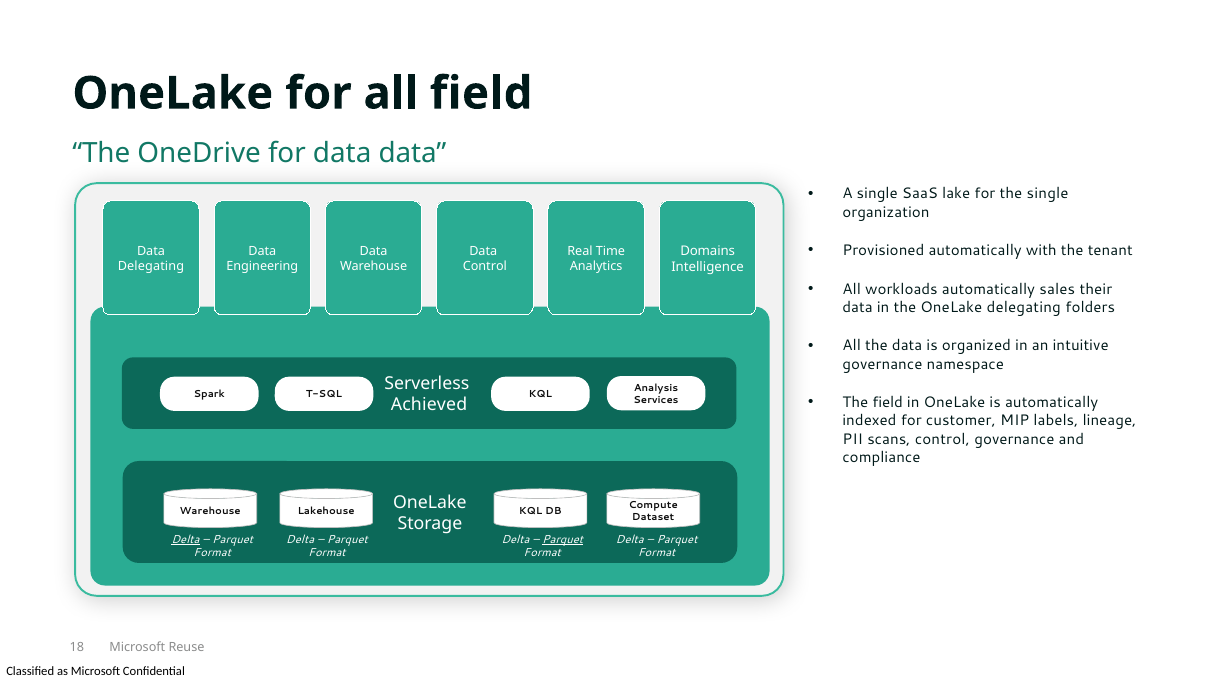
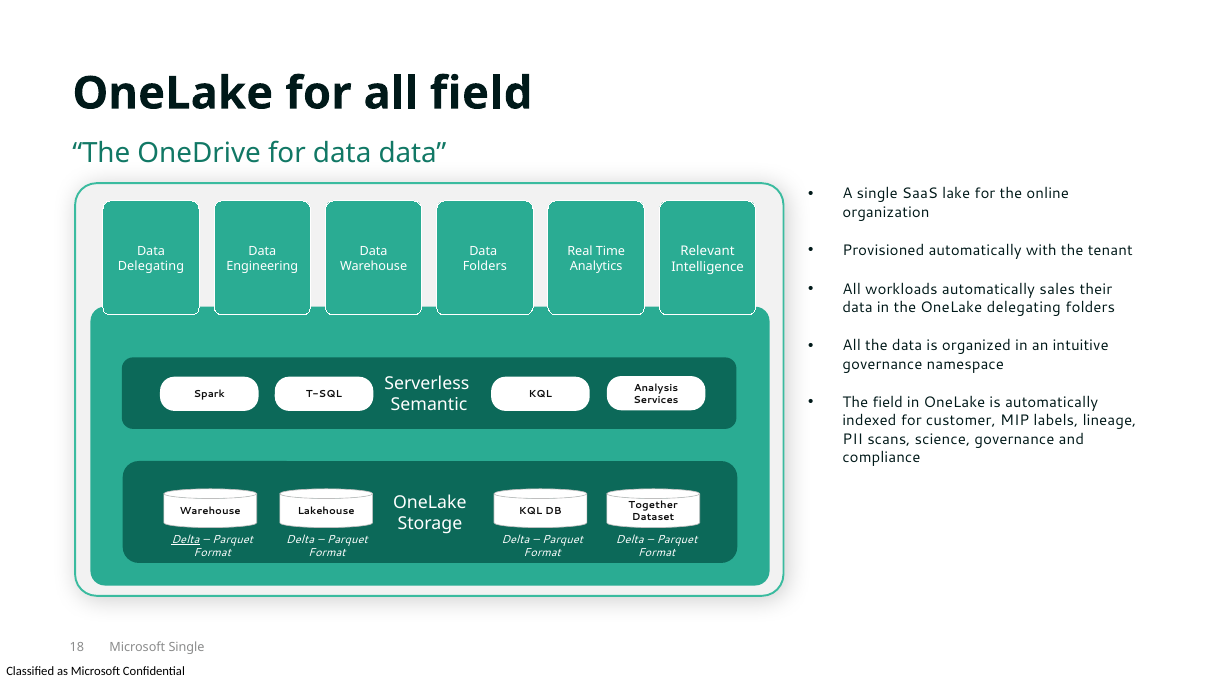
the single: single -> online
Domains: Domains -> Relevant
Control at (485, 266): Control -> Folders
Achieved: Achieved -> Semantic
scans control: control -> science
Compute: Compute -> Together
Parquet at (563, 539) underline: present -> none
Microsoft Reuse: Reuse -> Single
